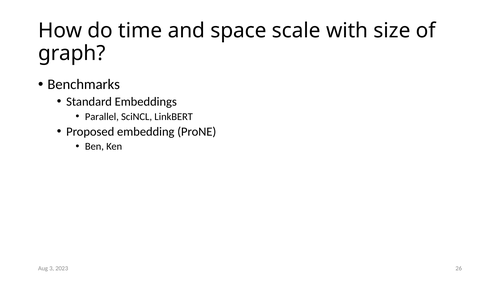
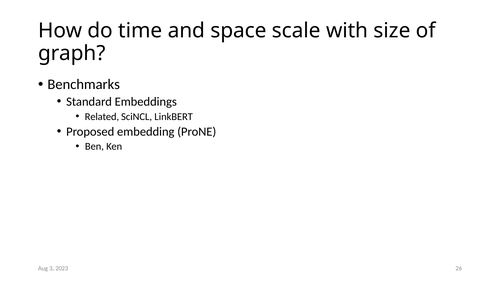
Parallel: Parallel -> Related
